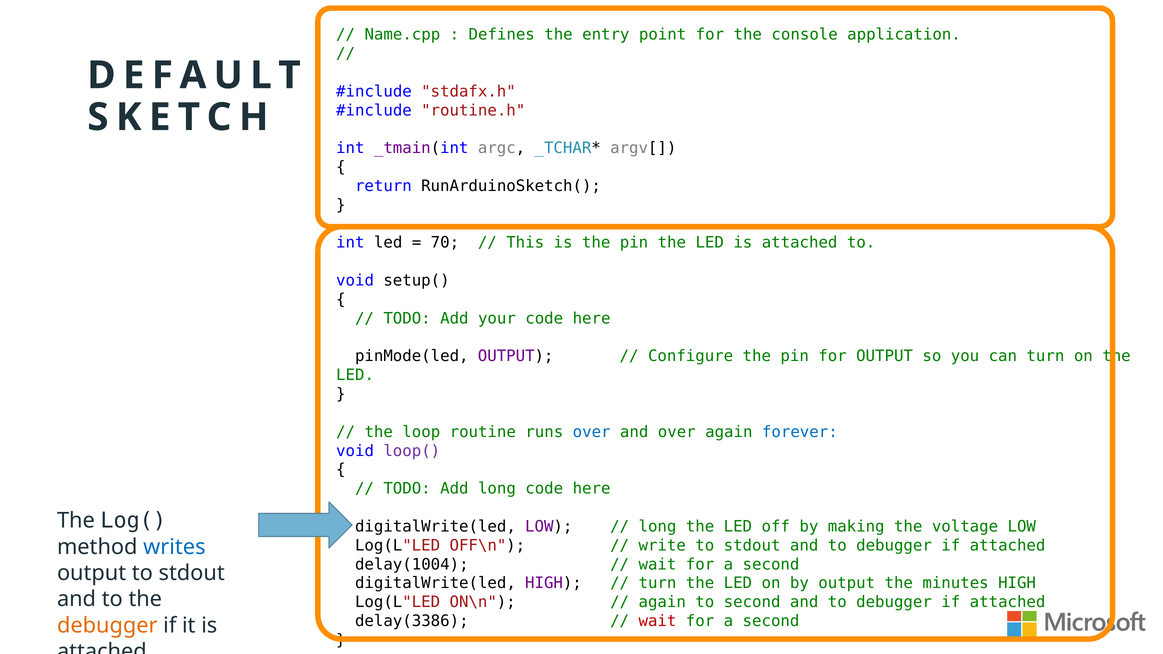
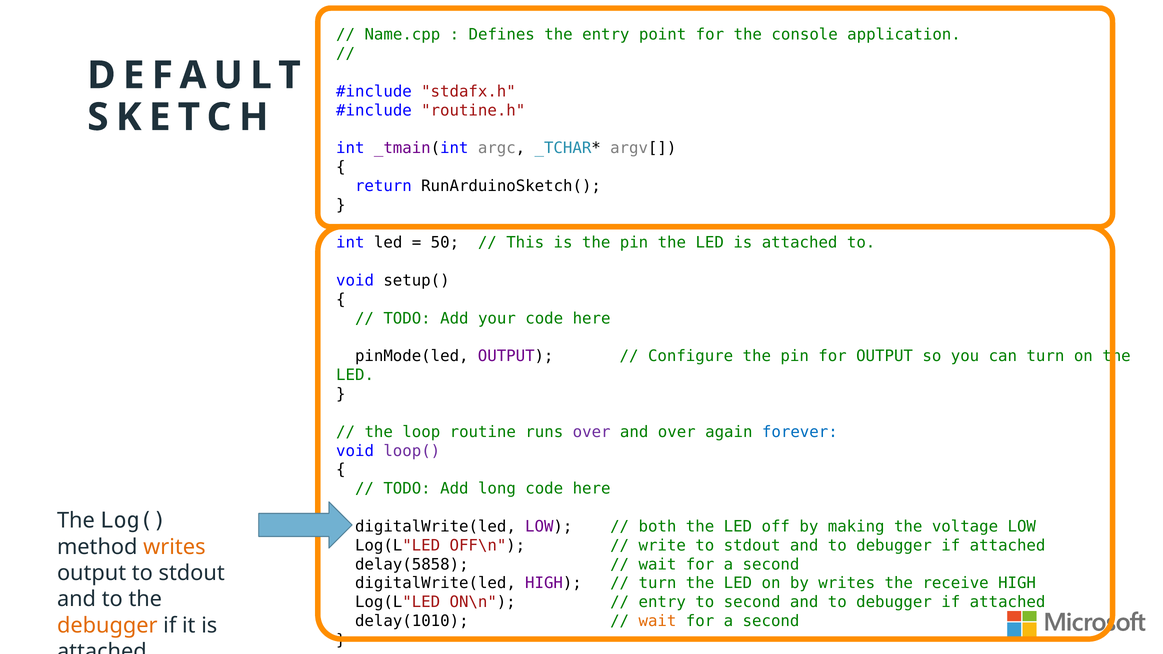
70: 70 -> 50
over at (592, 432) colour: blue -> purple
long at (658, 527): long -> both
writes at (174, 547) colour: blue -> orange
delay(1004: delay(1004 -> delay(5858
by output: output -> writes
minutes: minutes -> receive
again at (662, 602): again -> entry
delay(3386: delay(3386 -> delay(1010
wait at (658, 621) colour: red -> orange
